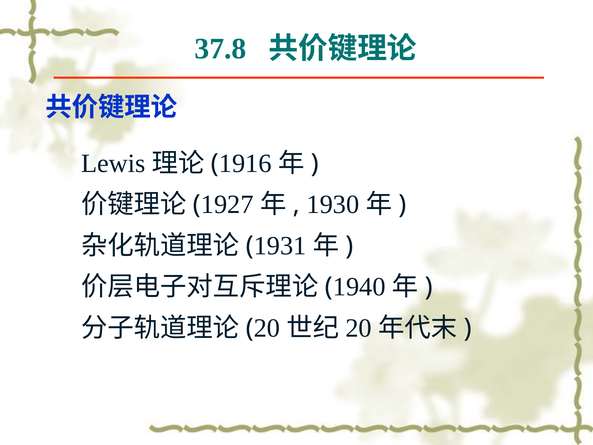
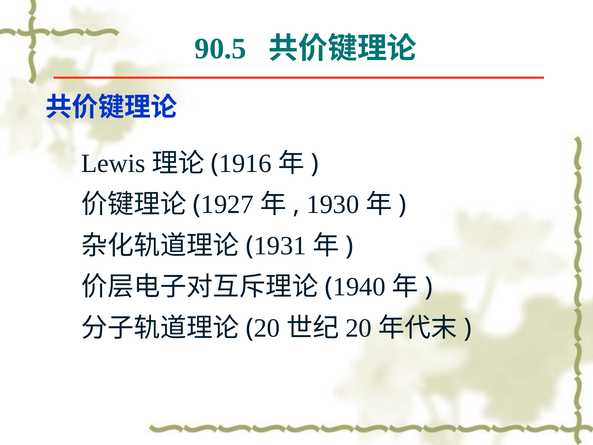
37.8: 37.8 -> 90.5
